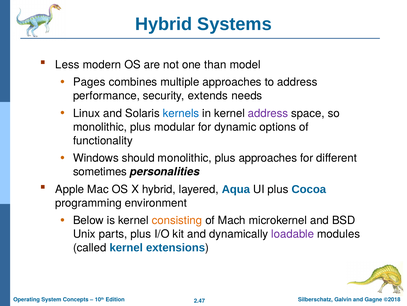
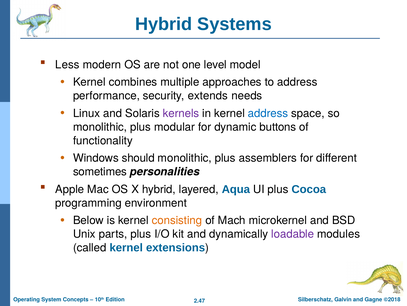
than: than -> level
Pages at (89, 82): Pages -> Kernel
kernels colour: blue -> purple
address at (268, 113) colour: purple -> blue
options: options -> buttons
plus approaches: approaches -> assemblers
